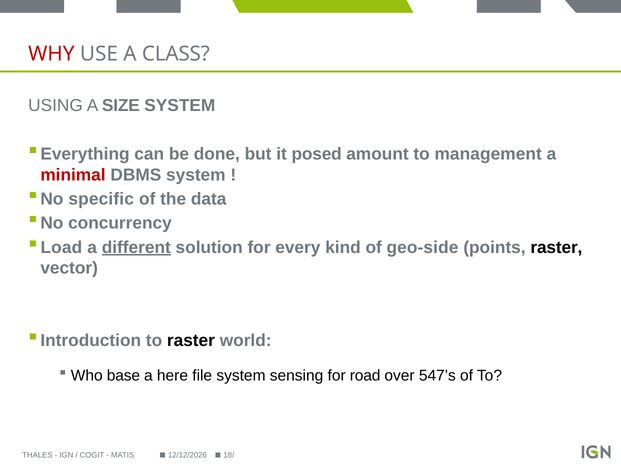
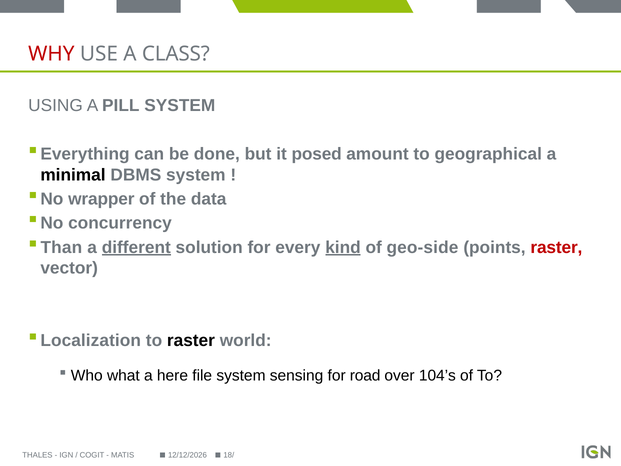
SIZE: SIZE -> PILL
management: management -> geographical
minimal colour: red -> black
specific: specific -> wrapper
Load: Load -> Than
kind underline: none -> present
raster at (556, 247) colour: black -> red
Introduction: Introduction -> Localization
base: base -> what
547’s: 547’s -> 104’s
